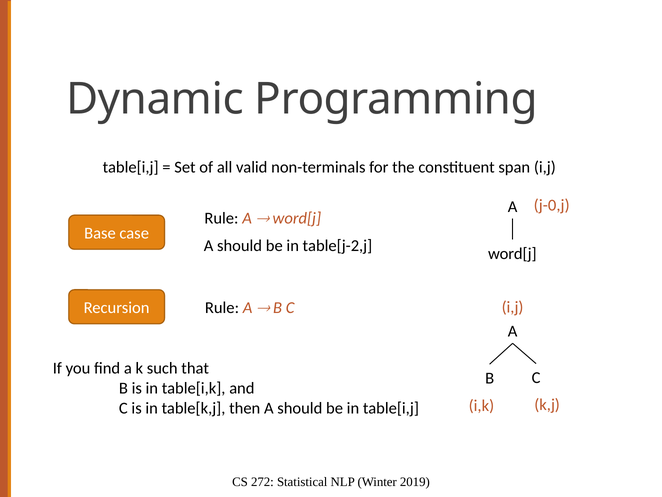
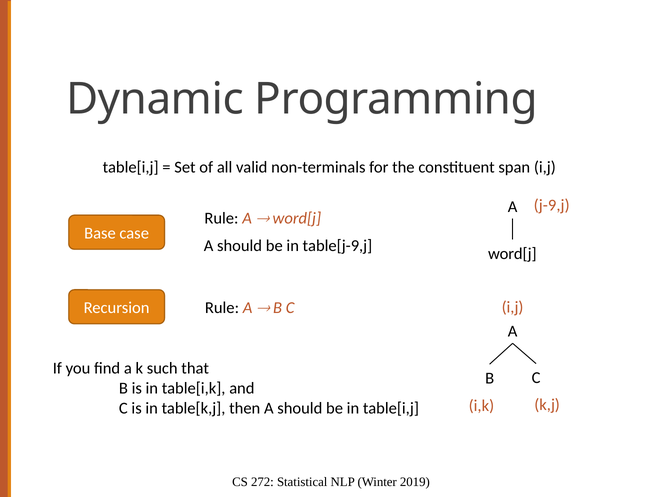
j-0,j: j-0,j -> j-9,j
table[j-2,j: table[j-2,j -> table[j-9,j
